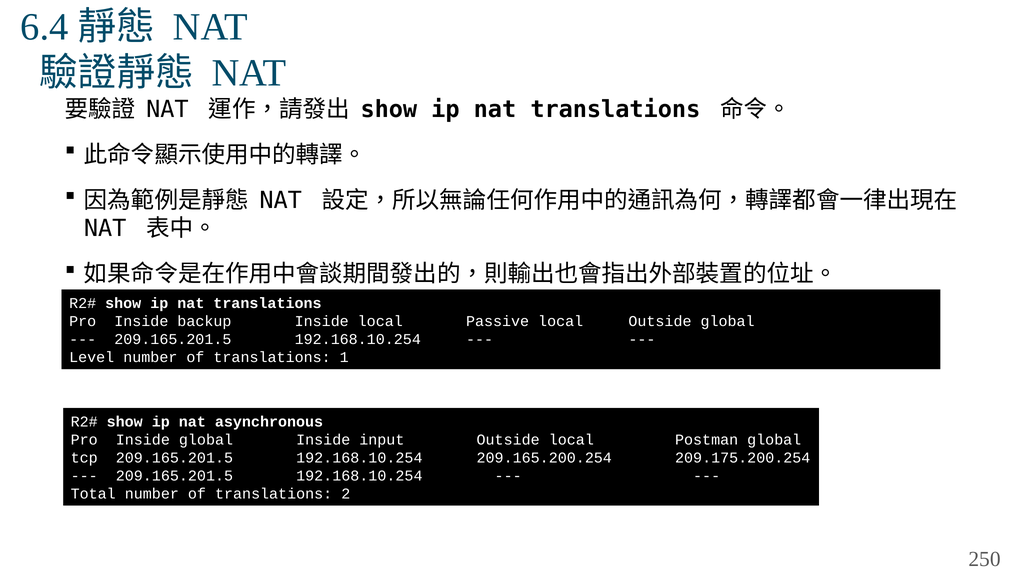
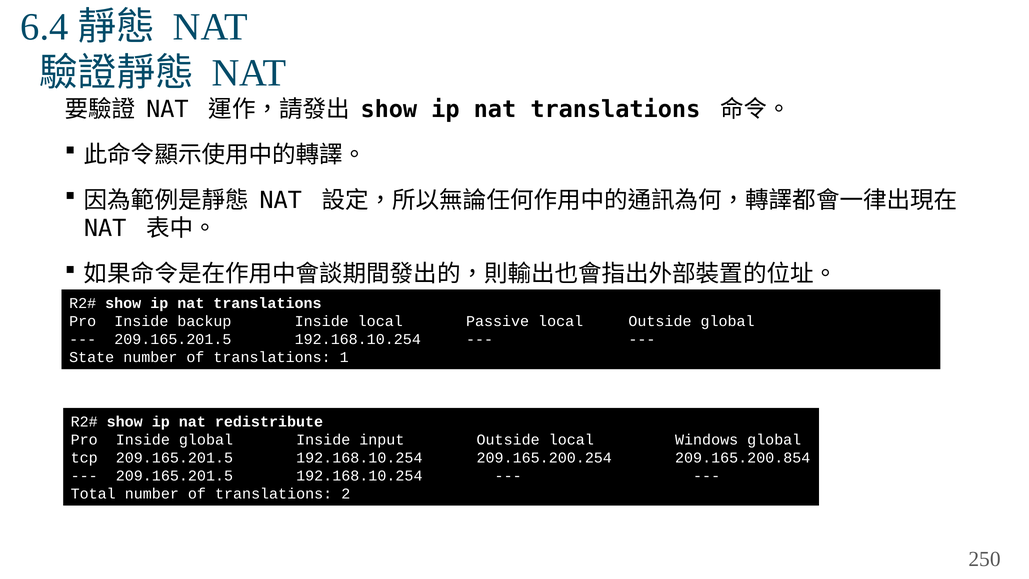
Level: Level -> State
asynchronous: asynchronous -> redistribute
Postman: Postman -> Windows
209.175.200.254: 209.175.200.254 -> 209.165.200.854
